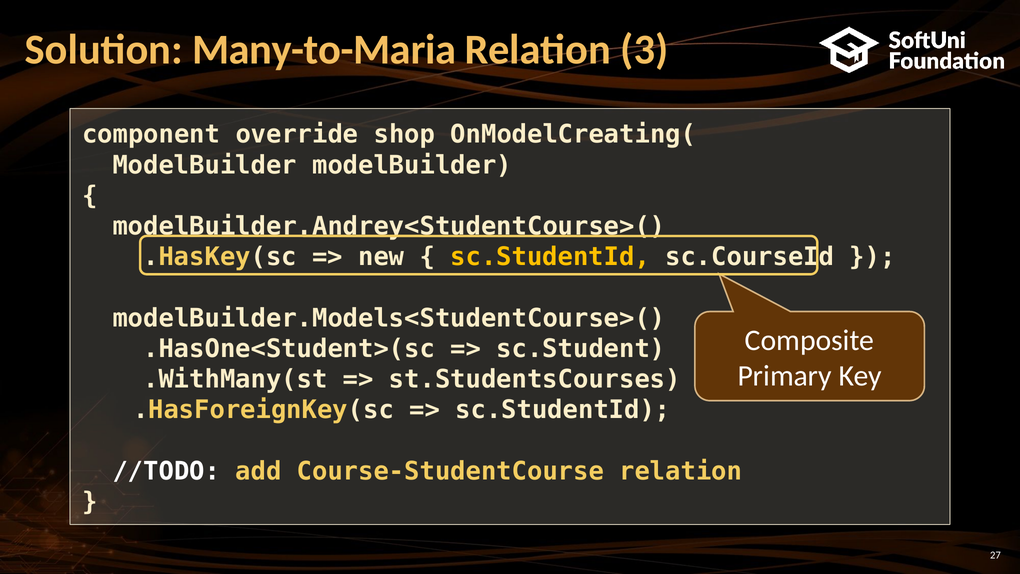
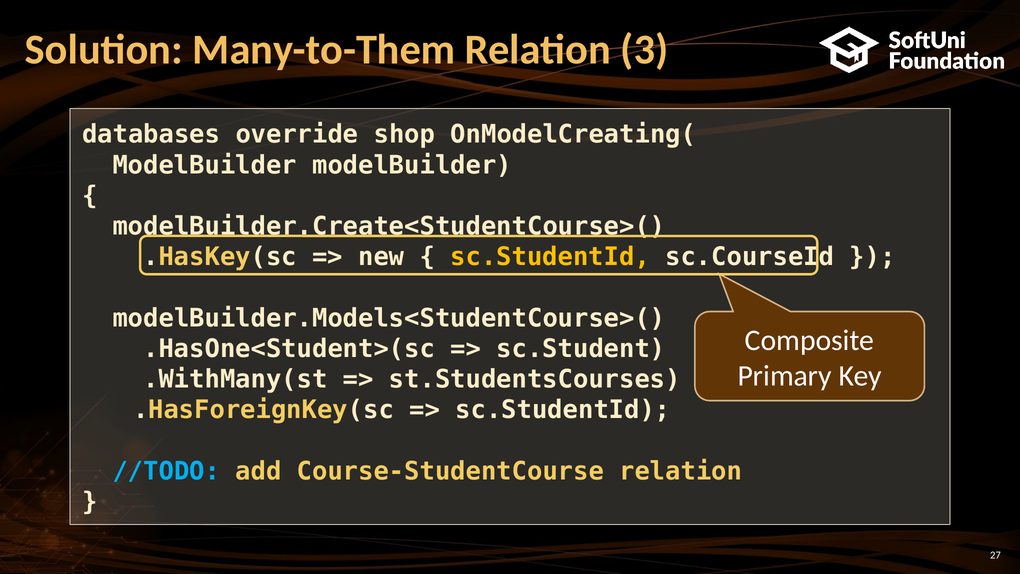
Many-to-Maria: Many-to-Maria -> Many-to-Them
component: component -> databases
modelBuilder.Andrey<StudentCourse>(: modelBuilder.Andrey<StudentCourse>( -> modelBuilder.Create<StudentCourse>(
//TODO colour: white -> light blue
